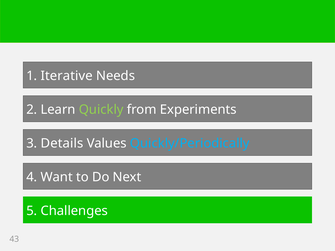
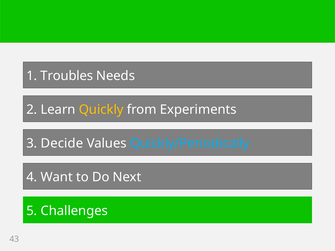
Iterative: Iterative -> Troubles
Quickly colour: light green -> yellow
Details: Details -> Decide
